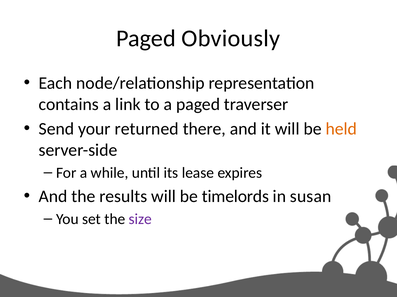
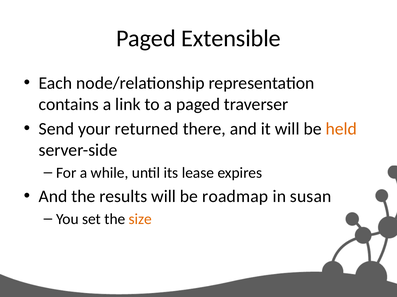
Obviously: Obviously -> Extensible
timelords: timelords -> roadmap
size colour: purple -> orange
